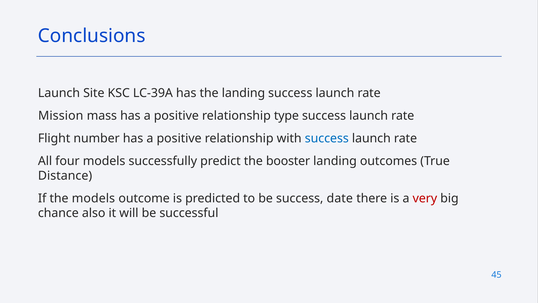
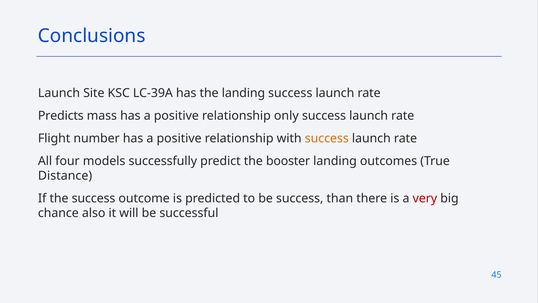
Mission: Mission -> Predicts
type: type -> only
success at (327, 138) colour: blue -> orange
the models: models -> success
date: date -> than
